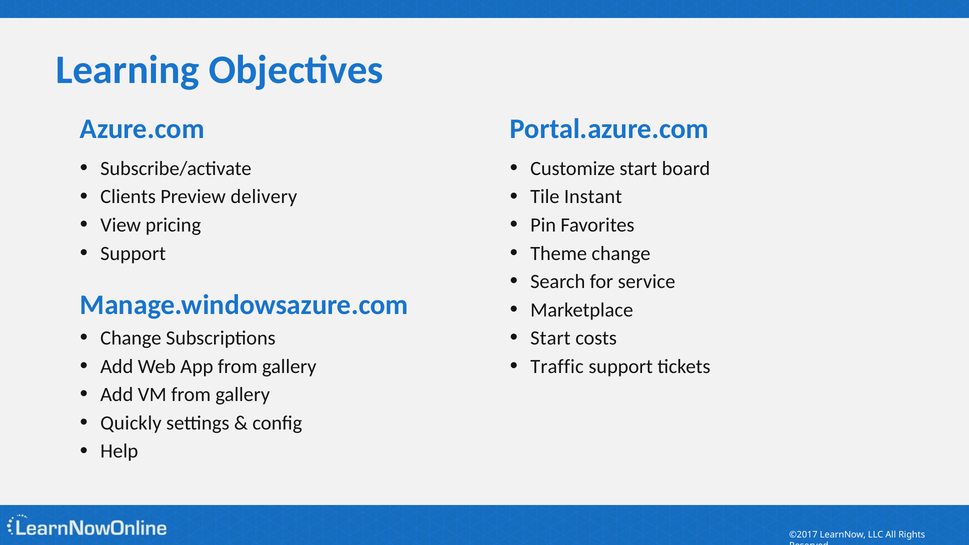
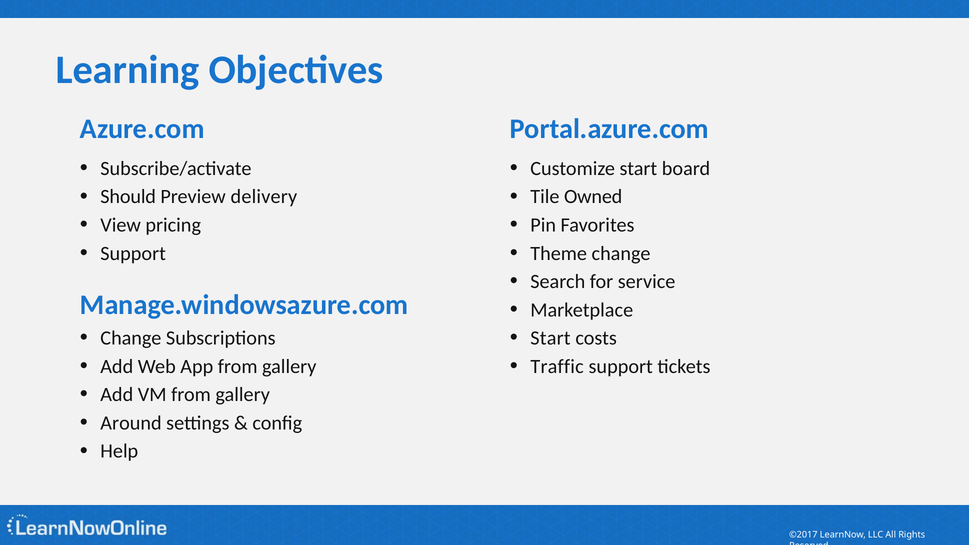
Clients: Clients -> Should
Instant: Instant -> Owned
Quickly: Quickly -> Around
